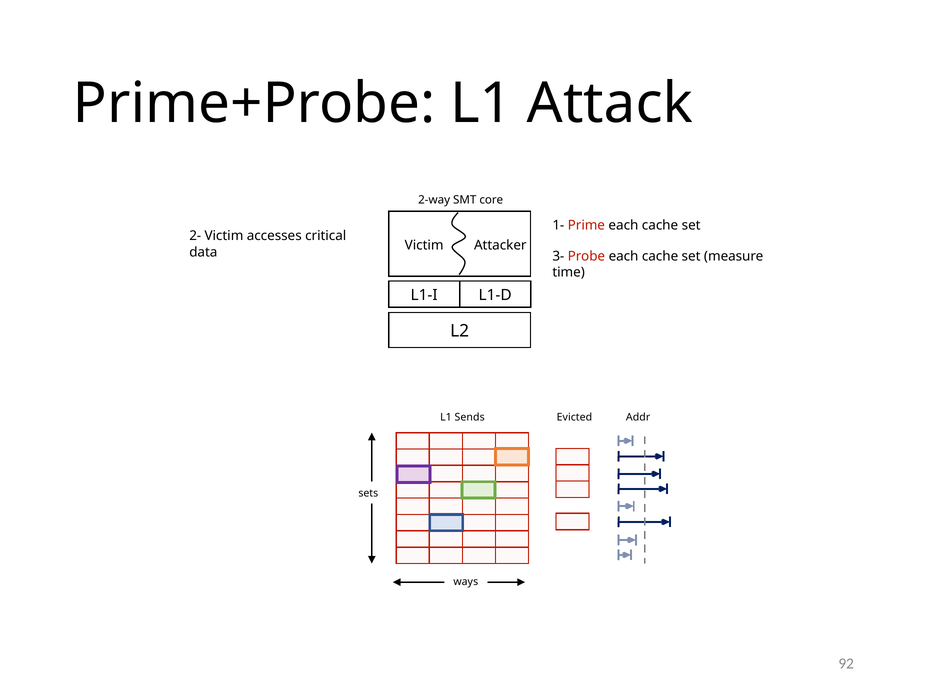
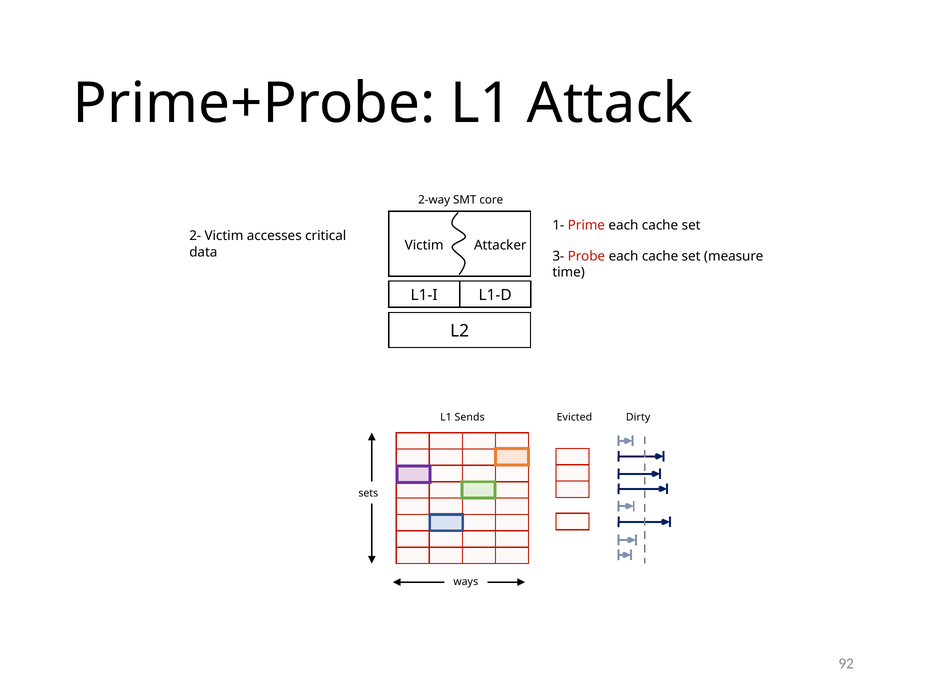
Addr: Addr -> Dirty
